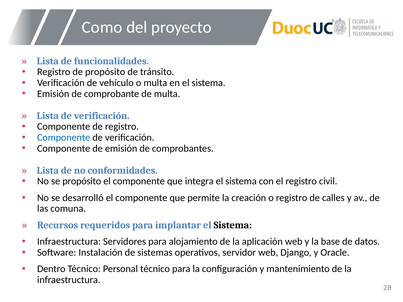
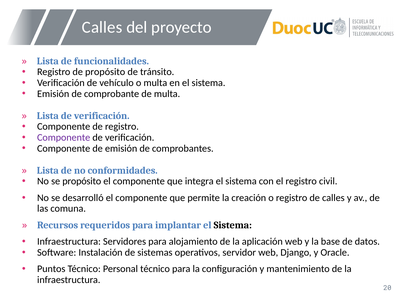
Como at (102, 27): Como -> Calles
Componente at (64, 138) colour: blue -> purple
Dentro: Dentro -> Puntos
